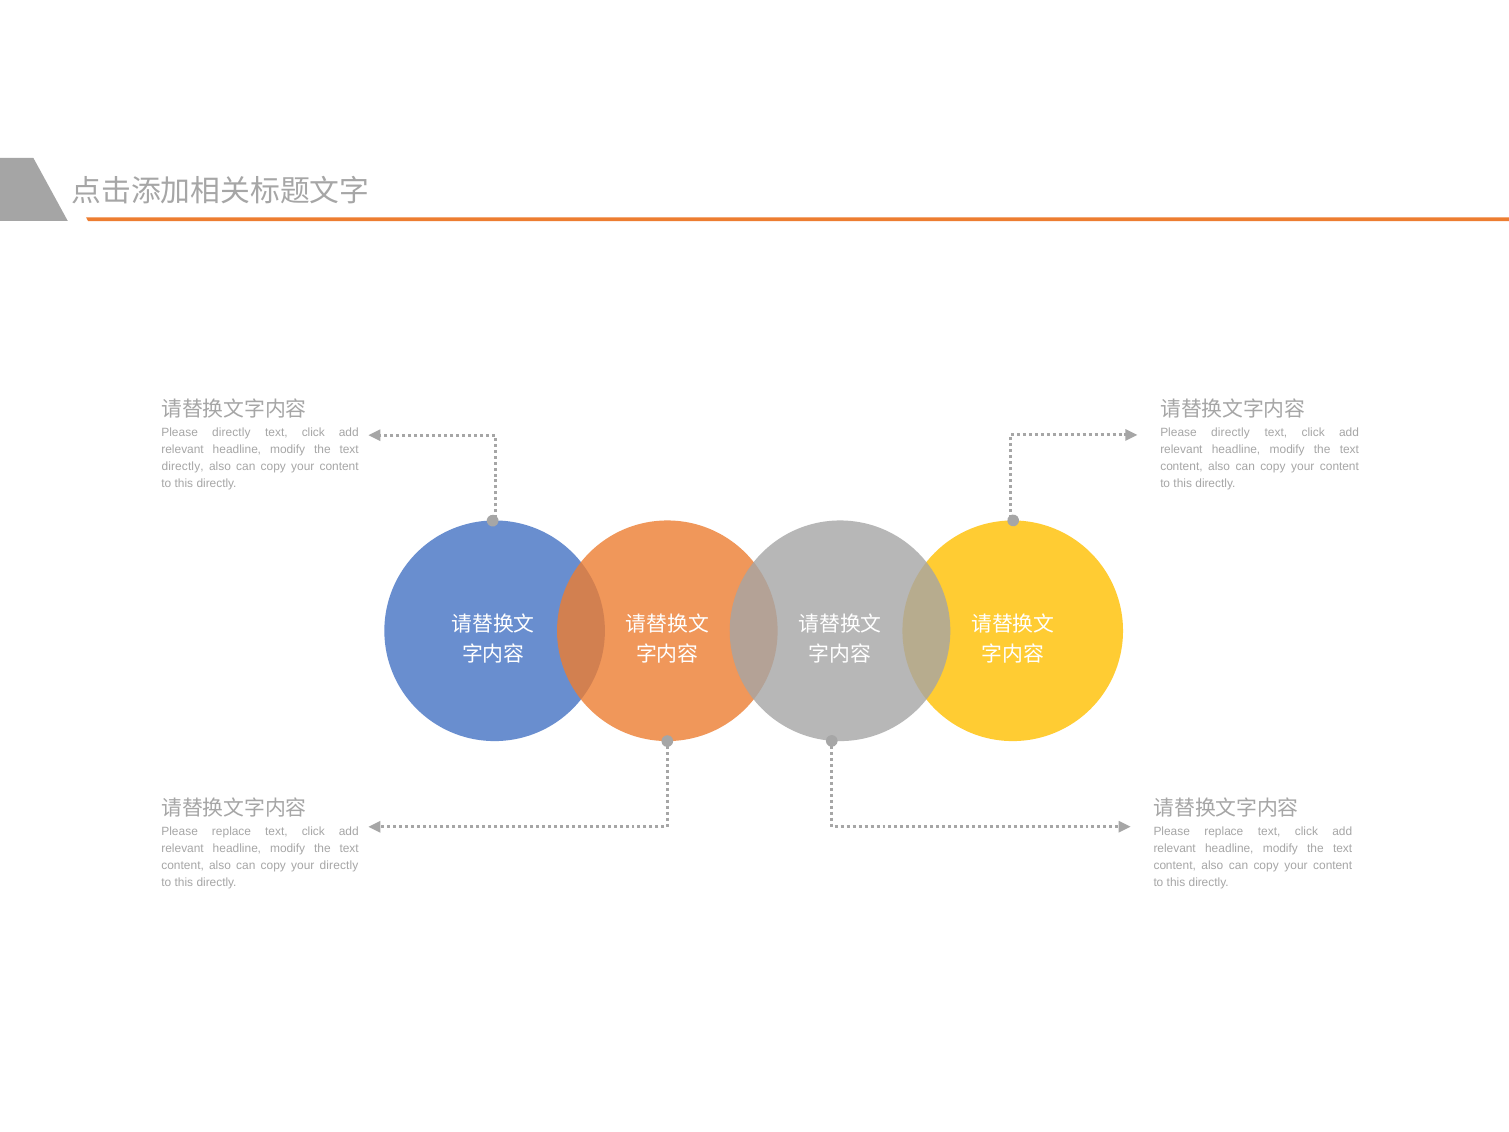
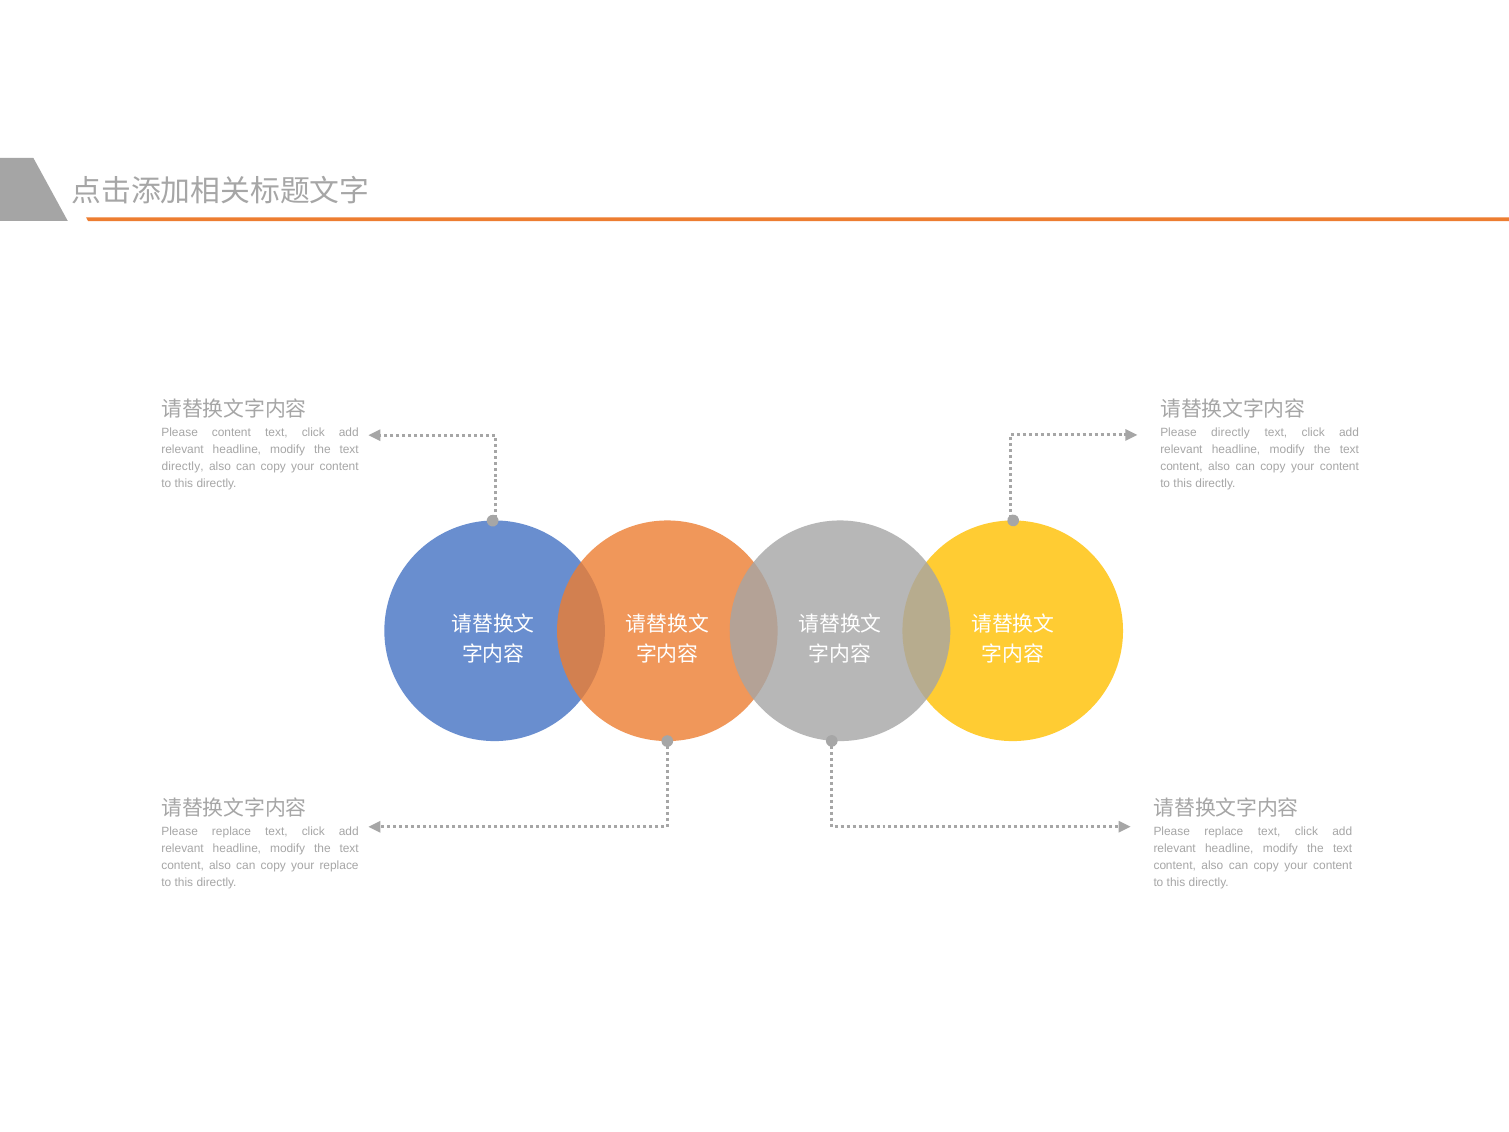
directly at (231, 432): directly -> content
your directly: directly -> replace
